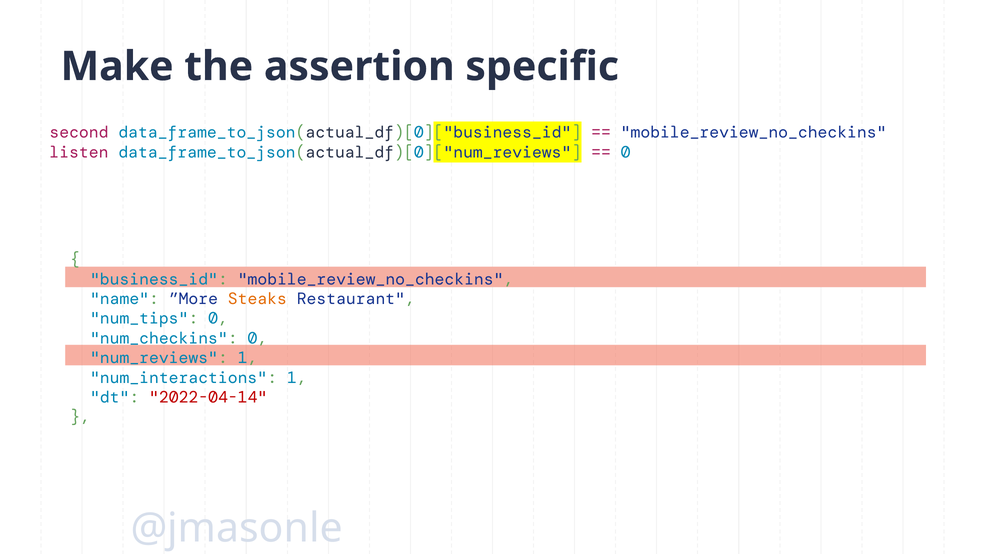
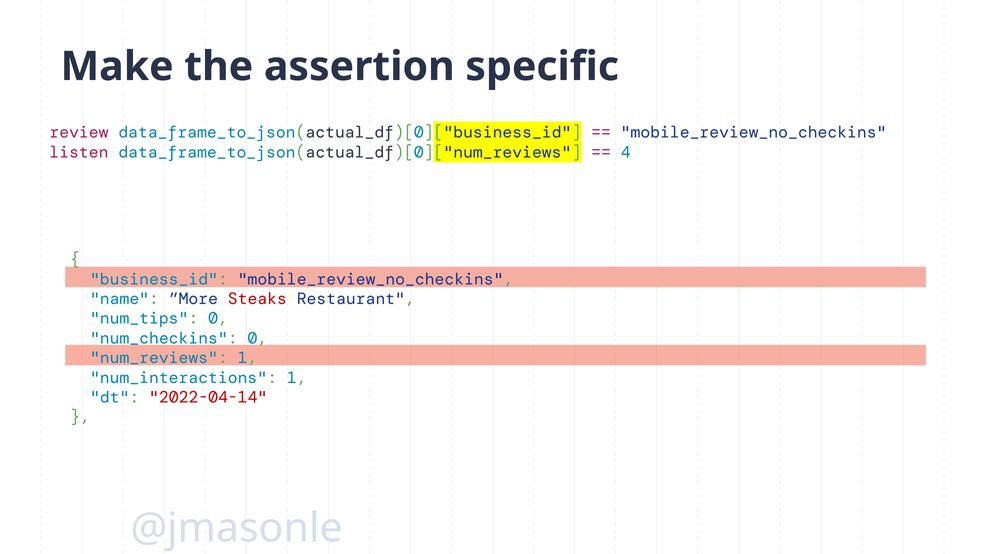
second: second -> review
0 at (626, 152): 0 -> 4
Steaks colour: orange -> red
